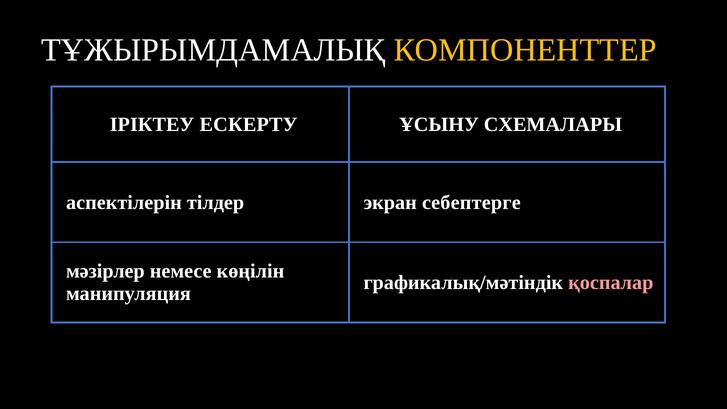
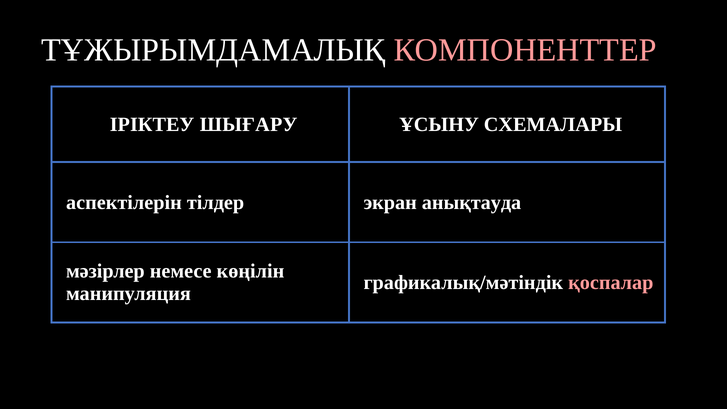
КОМПОНЕНТТЕР colour: yellow -> pink
ЕСКЕРТУ: ЕСКЕРТУ -> ШЫҒАРУ
себептерге: себептерге -> анықтауда
